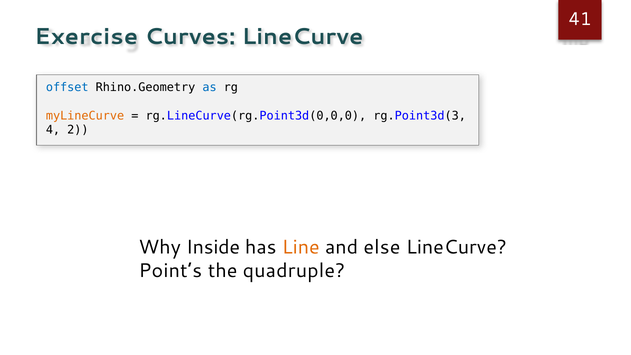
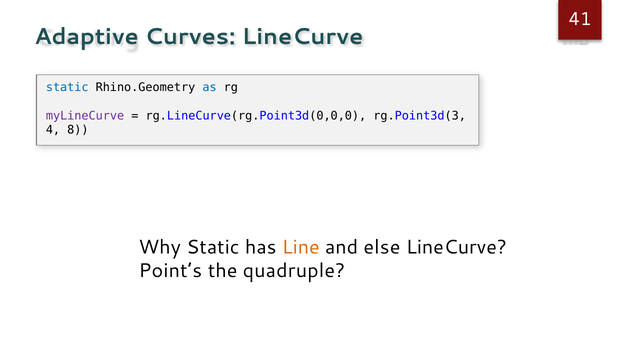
Exercise: Exercise -> Adaptive
offset at (67, 87): offset -> static
myLineCurve colour: orange -> purple
2: 2 -> 8
Why Inside: Inside -> Static
